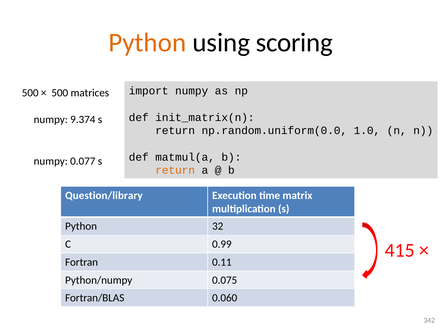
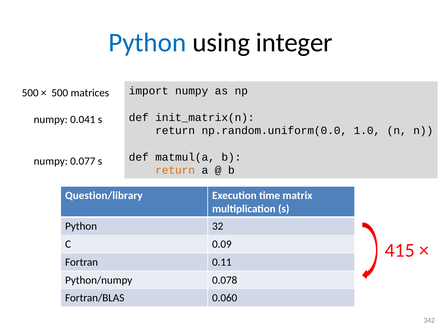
Python at (147, 43) colour: orange -> blue
scoring: scoring -> integer
9.374: 9.374 -> 0.041
0.99: 0.99 -> 0.09
0.075: 0.075 -> 0.078
